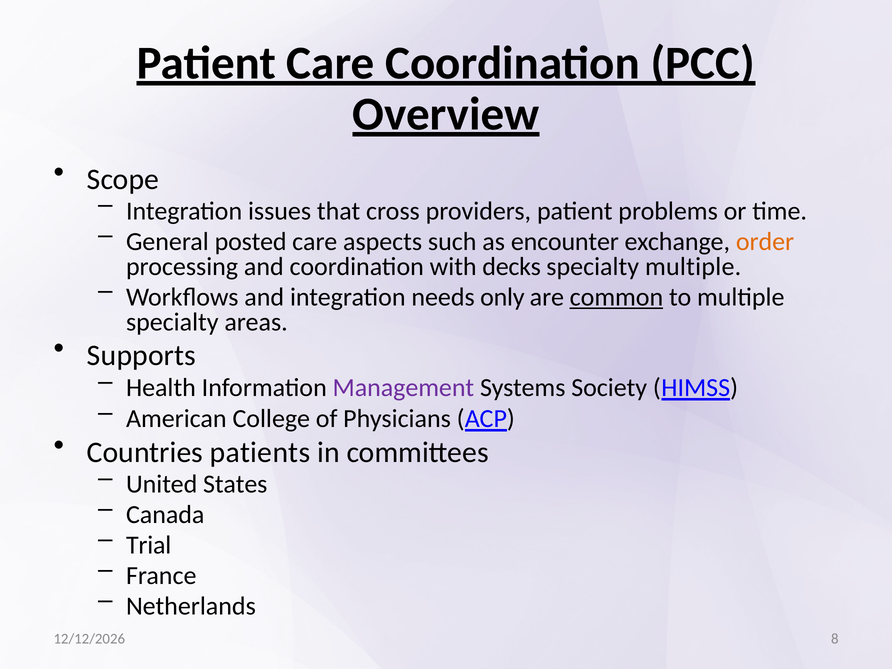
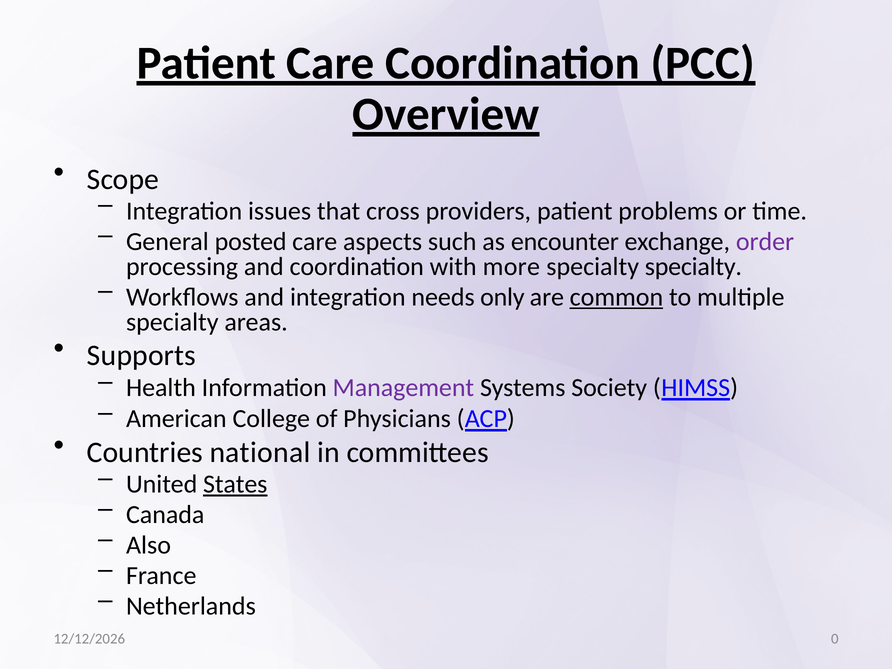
order colour: orange -> purple
decks: decks -> more
specialty multiple: multiple -> specialty
patients: patients -> national
States underline: none -> present
Trial: Trial -> Also
8: 8 -> 0
